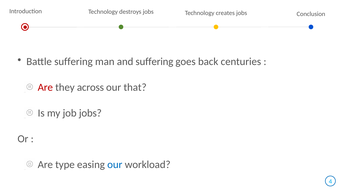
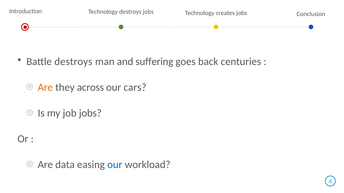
Battle suffering: suffering -> destroys
Are at (45, 88) colour: red -> orange
that: that -> cars
type: type -> data
